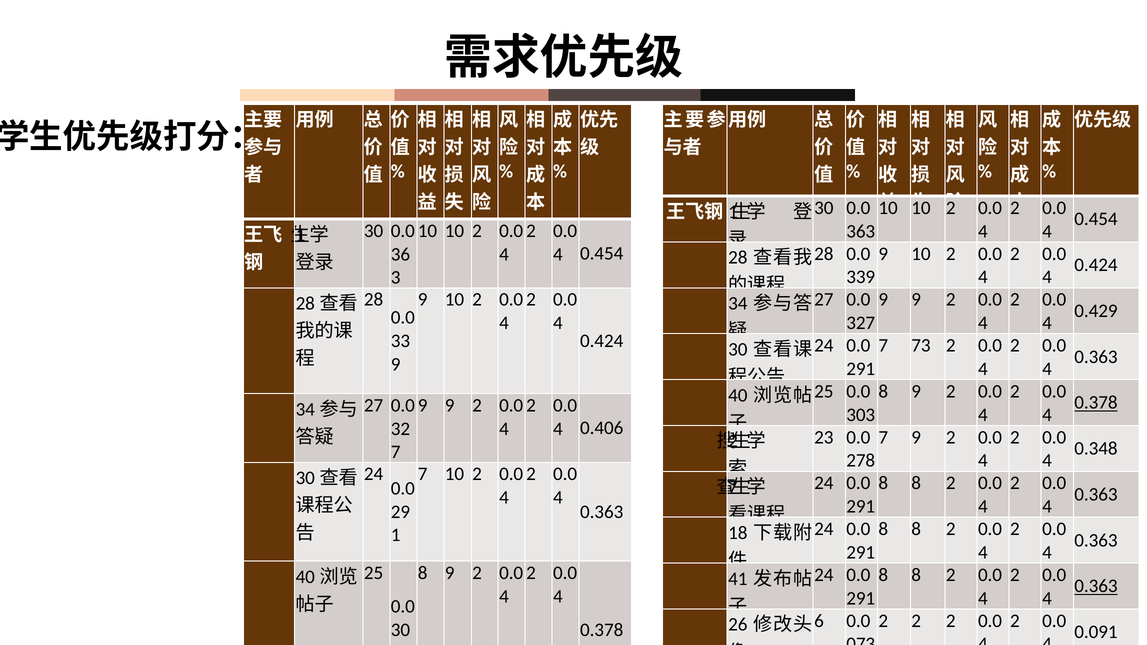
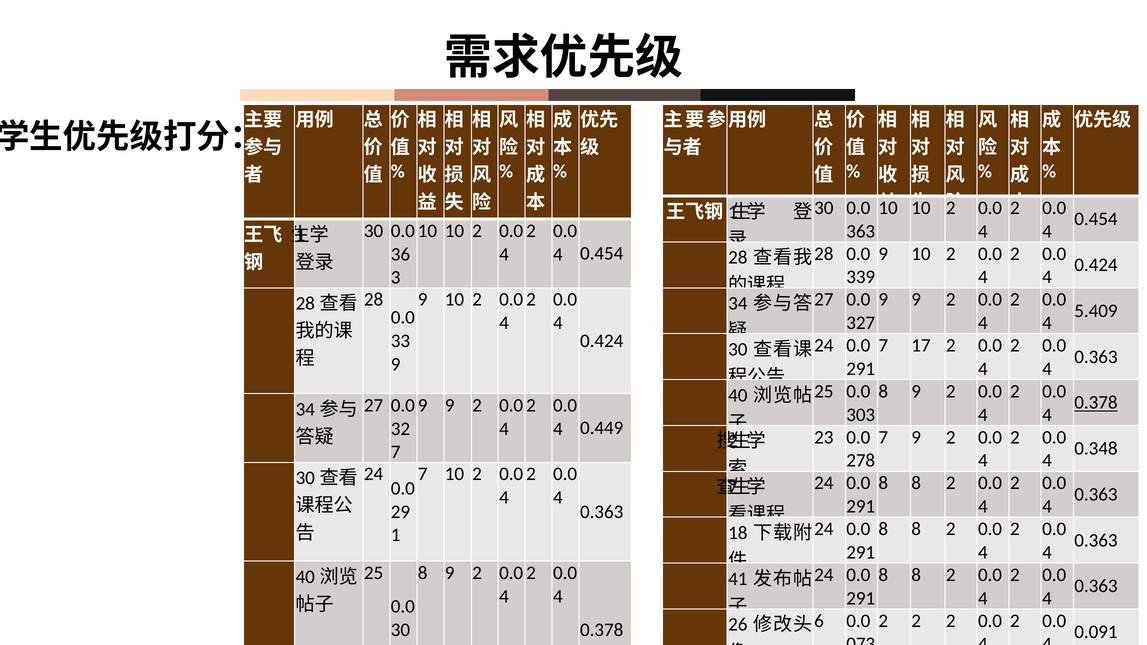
0.429: 0.429 -> 5.409
73: 73 -> 17
0.406: 0.406 -> 0.449
0.363 at (1096, 586) underline: present -> none
